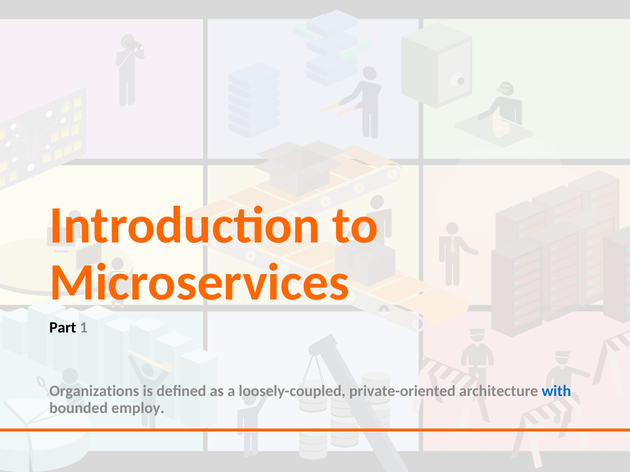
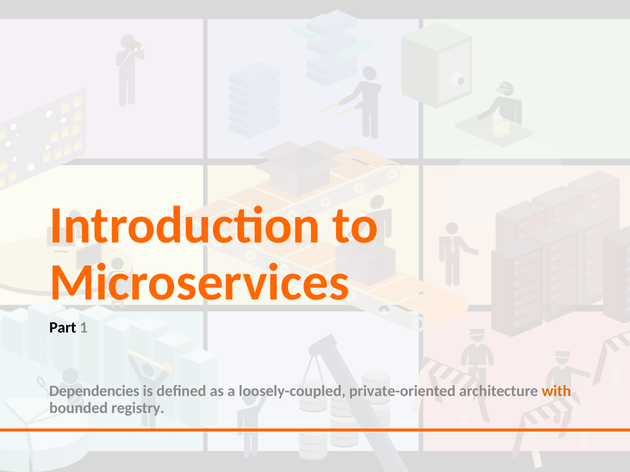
Organizations: Organizations -> Dependencies
with colour: blue -> orange
employ: employ -> registry
